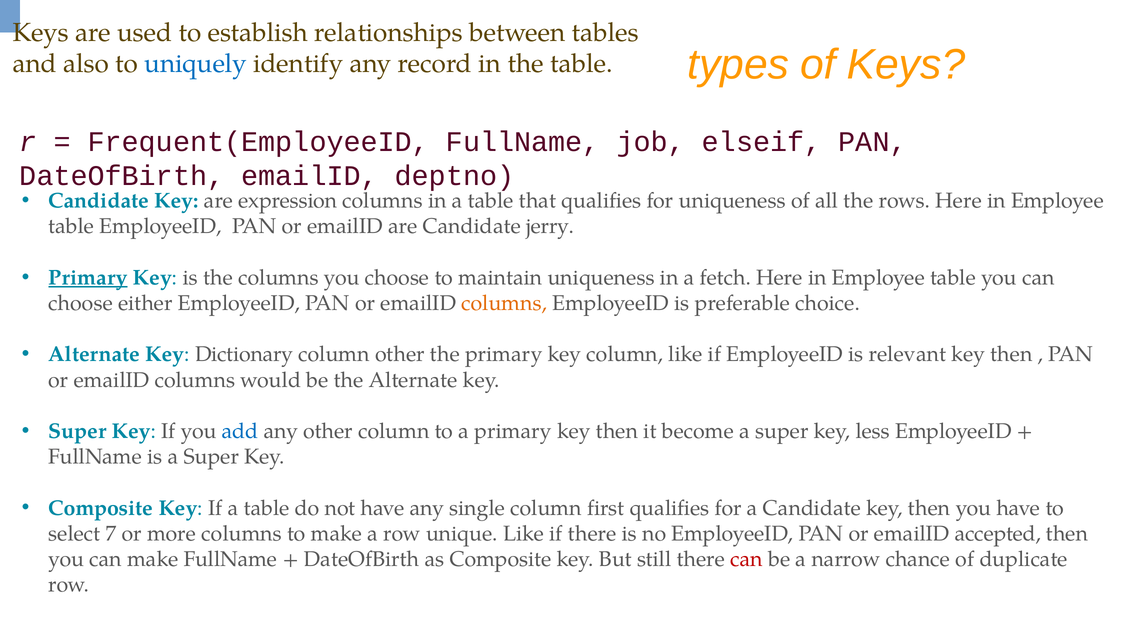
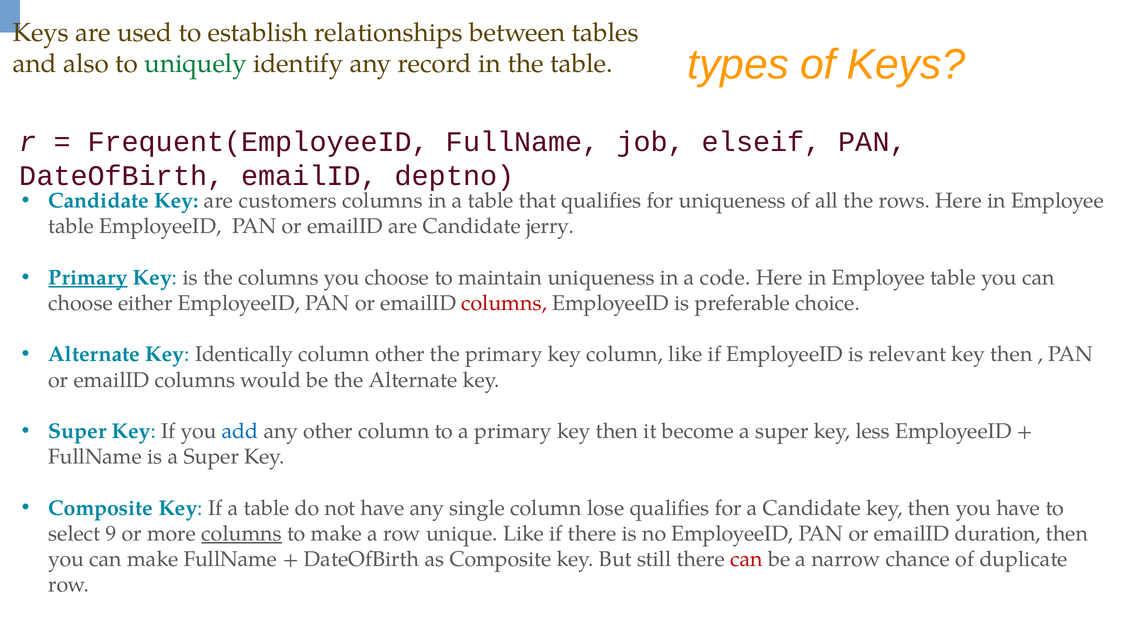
uniquely colour: blue -> green
expression: expression -> customers
fetch: fetch -> code
columns at (504, 303) colour: orange -> red
Dictionary: Dictionary -> Identically
first: first -> lose
7: 7 -> 9
columns at (242, 533) underline: none -> present
accepted: accepted -> duration
